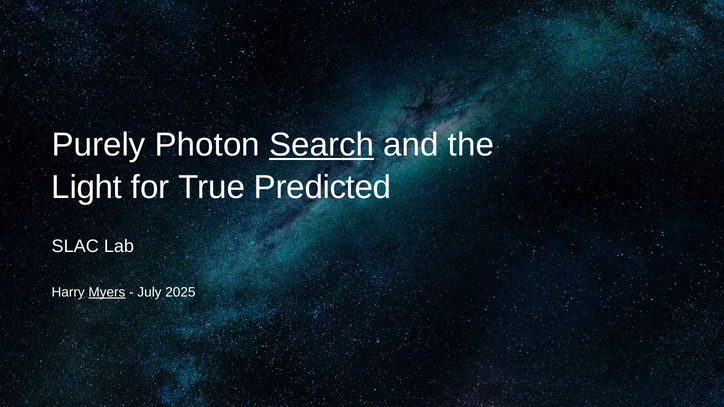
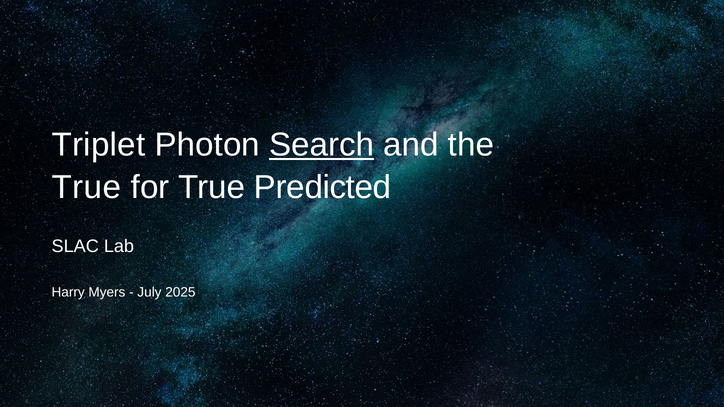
Purely: Purely -> Triplet
Light at (87, 188): Light -> True
Myers underline: present -> none
